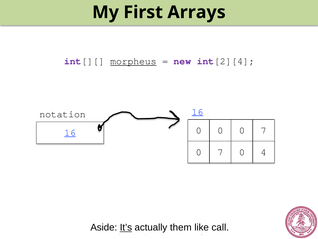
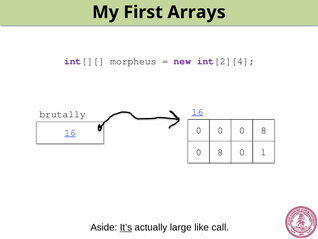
morpheus underline: present -> none
notation: notation -> brutally
0 0 7: 7 -> 8
7 at (220, 152): 7 -> 8
4: 4 -> 1
them: them -> large
